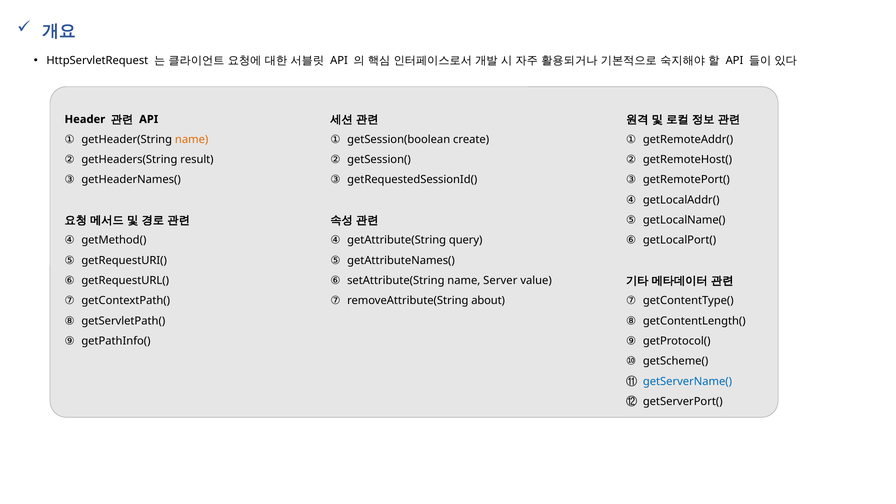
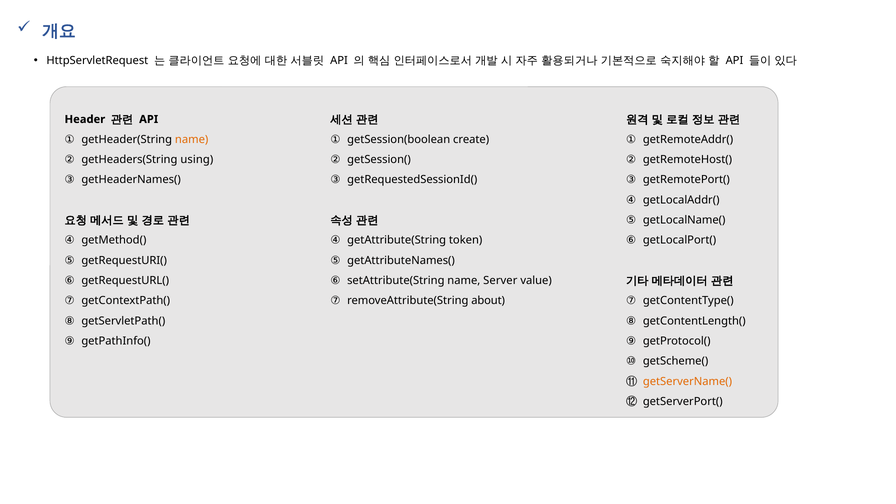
result: result -> using
query: query -> token
getServerName( colour: blue -> orange
